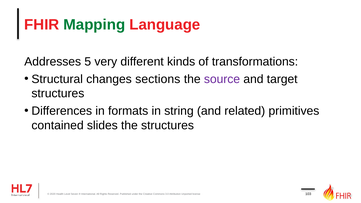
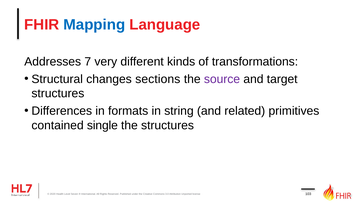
Mapping colour: green -> blue
5: 5 -> 7
slides: slides -> single
